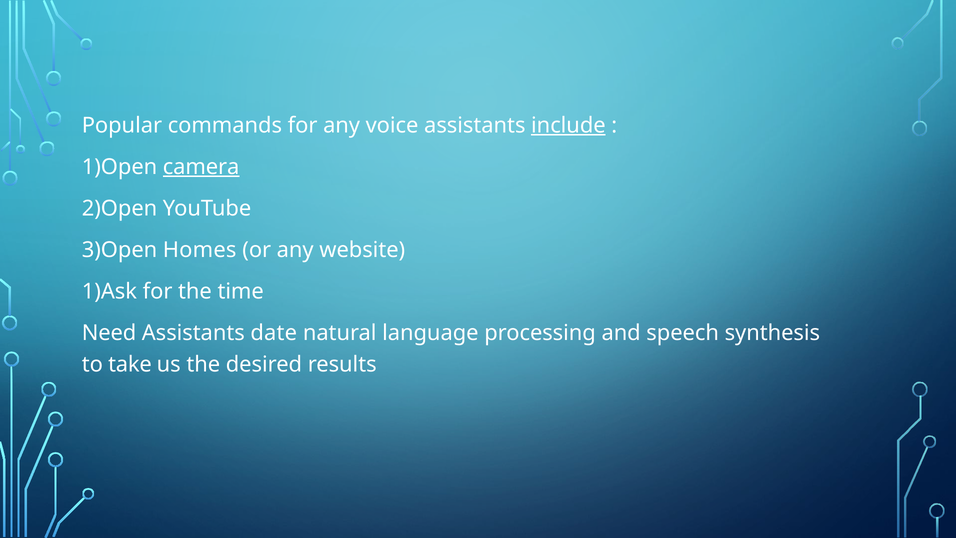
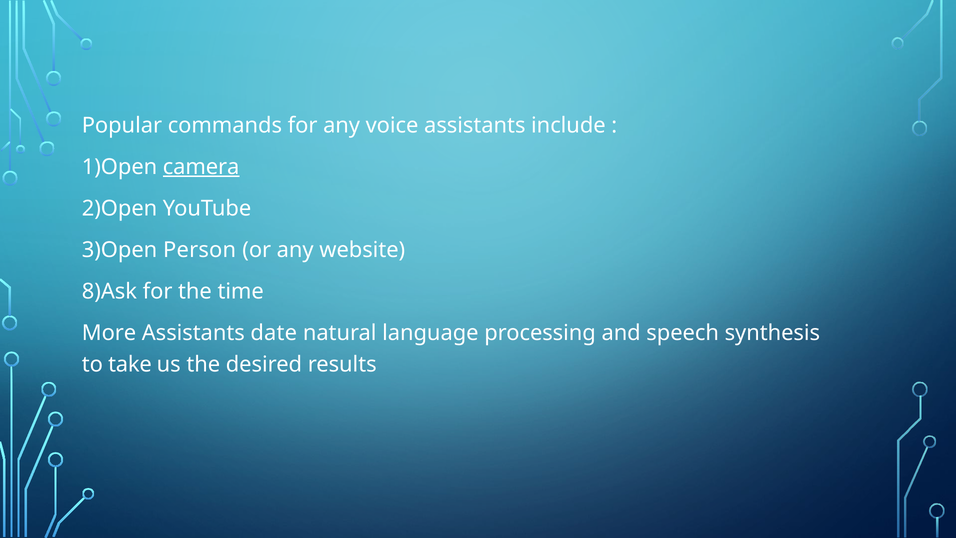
include underline: present -> none
Homes: Homes -> Person
1)Ask: 1)Ask -> 8)Ask
Need: Need -> More
